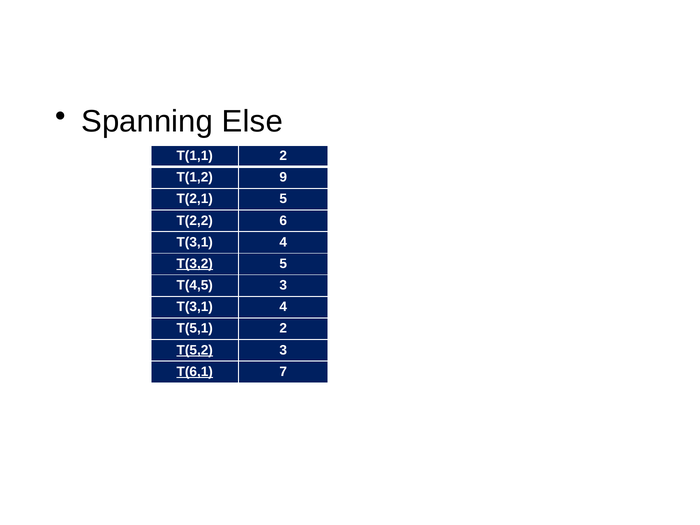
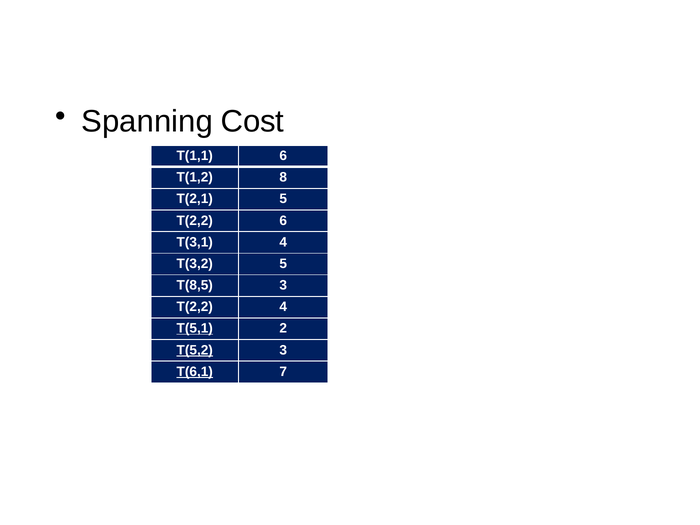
Else: Else -> Cost
T(1,1 2: 2 -> 6
9: 9 -> 8
T(3,2 underline: present -> none
T(4,5: T(4,5 -> T(8,5
T(3,1 at (195, 307): T(3,1 -> T(2,2
T(5,1 underline: none -> present
